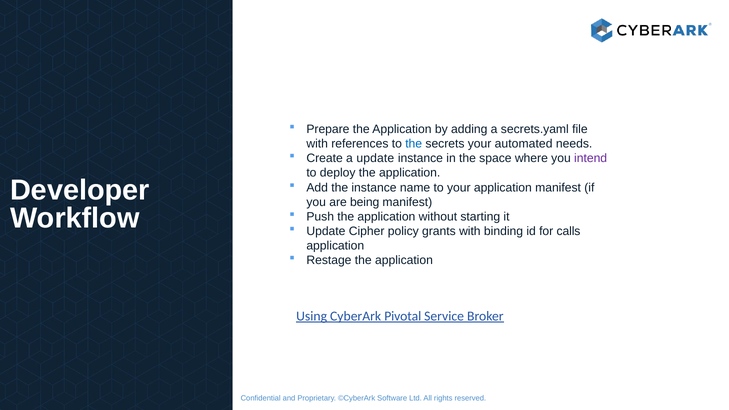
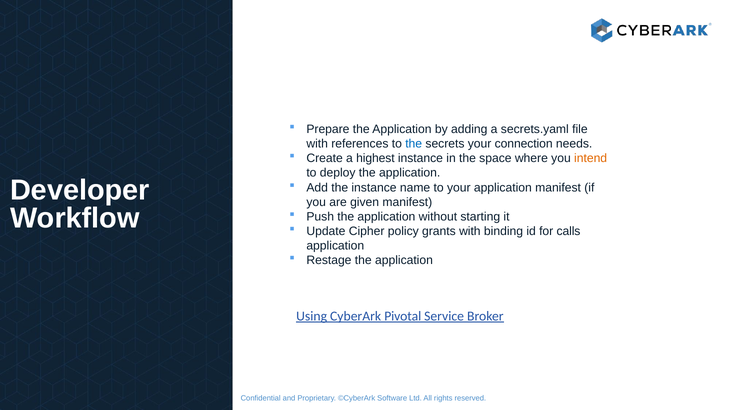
automated: automated -> connection
a update: update -> highest
intend colour: purple -> orange
being: being -> given
